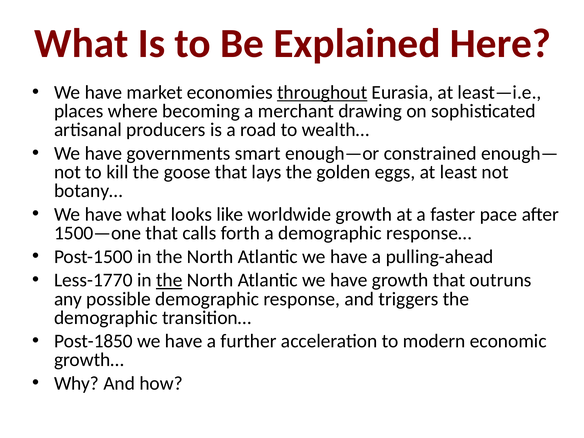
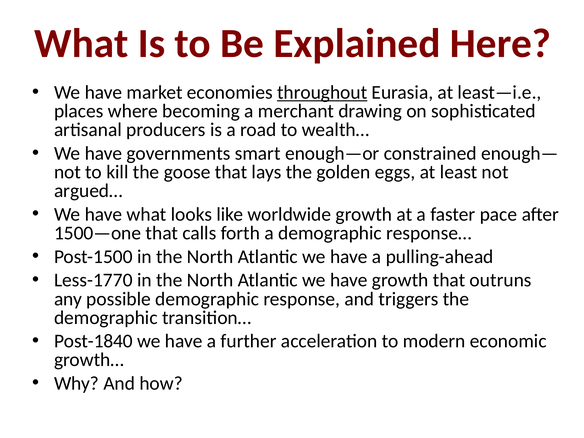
botany…: botany… -> argued…
the at (169, 280) underline: present -> none
Post-1850: Post-1850 -> Post-1840
